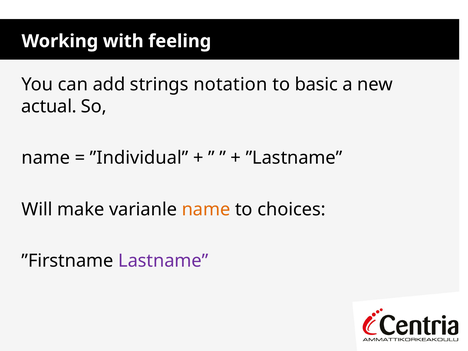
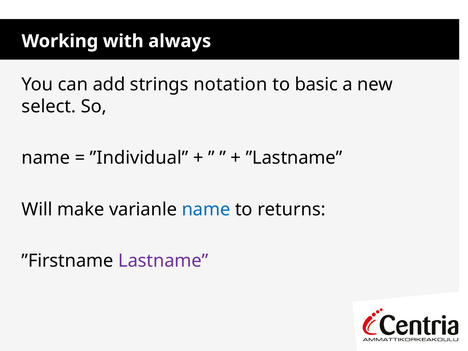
feeling: feeling -> always
actual: actual -> select
name at (206, 209) colour: orange -> blue
choices: choices -> returns
